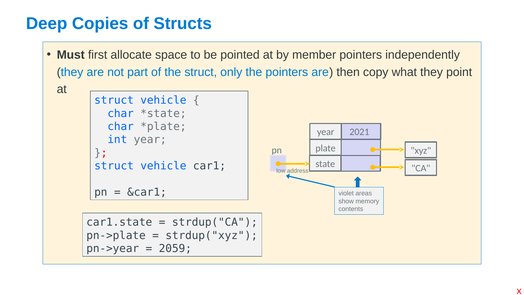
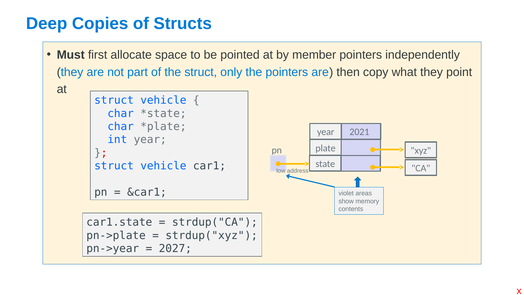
2059: 2059 -> 2027
